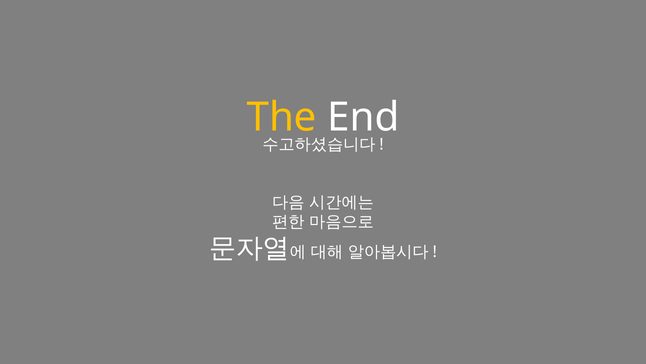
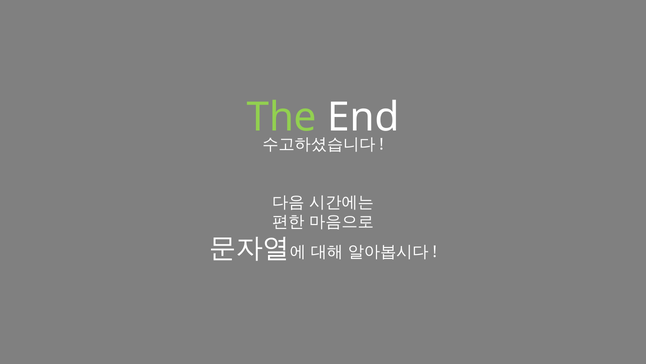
The colour: yellow -> light green
